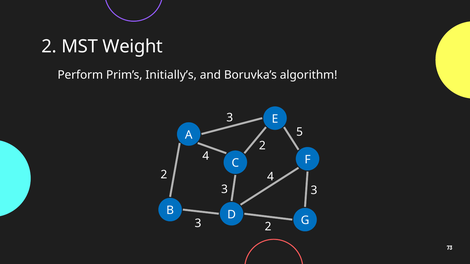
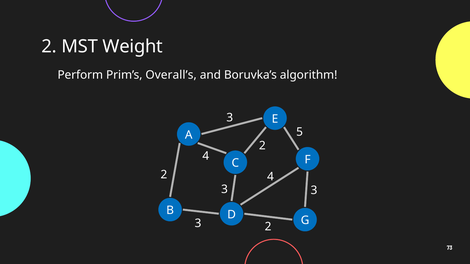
Initially’s: Initially’s -> Overall’s
